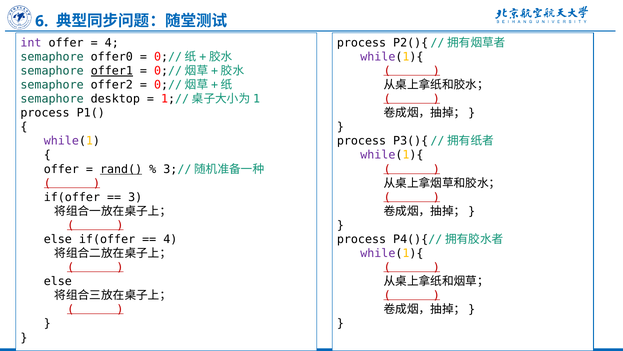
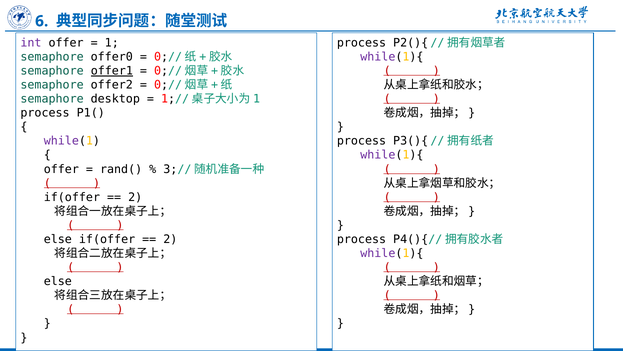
4 at (112, 43): 4 -> 1
rand( underline: present -> none
3 at (135, 197): 3 -> 2
4 at (170, 239): 4 -> 2
